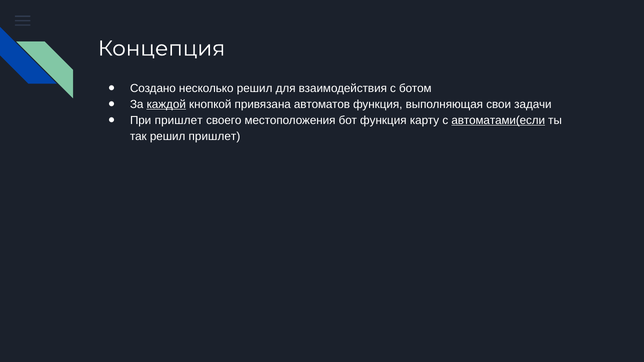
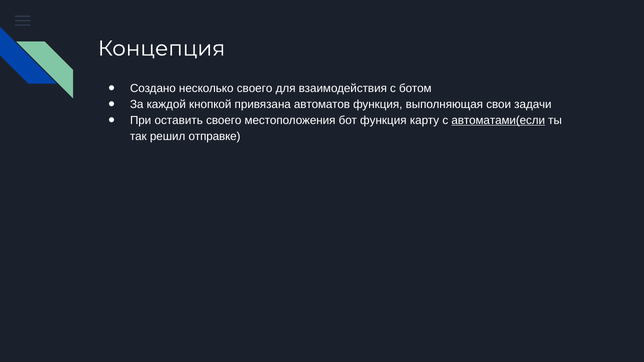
несколько решил: решил -> своего
каждой underline: present -> none
При пришлет: пришлет -> оставить
решил пришлет: пришлет -> отправке
